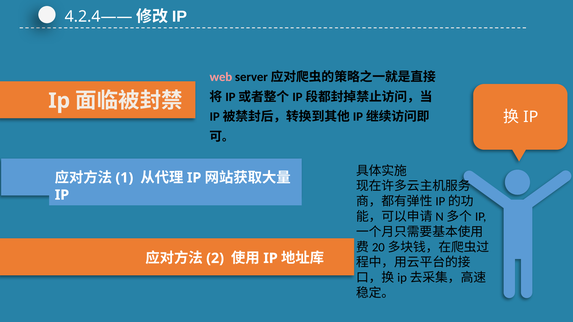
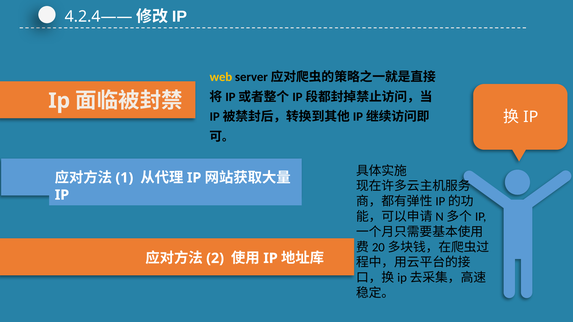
web colour: pink -> yellow
